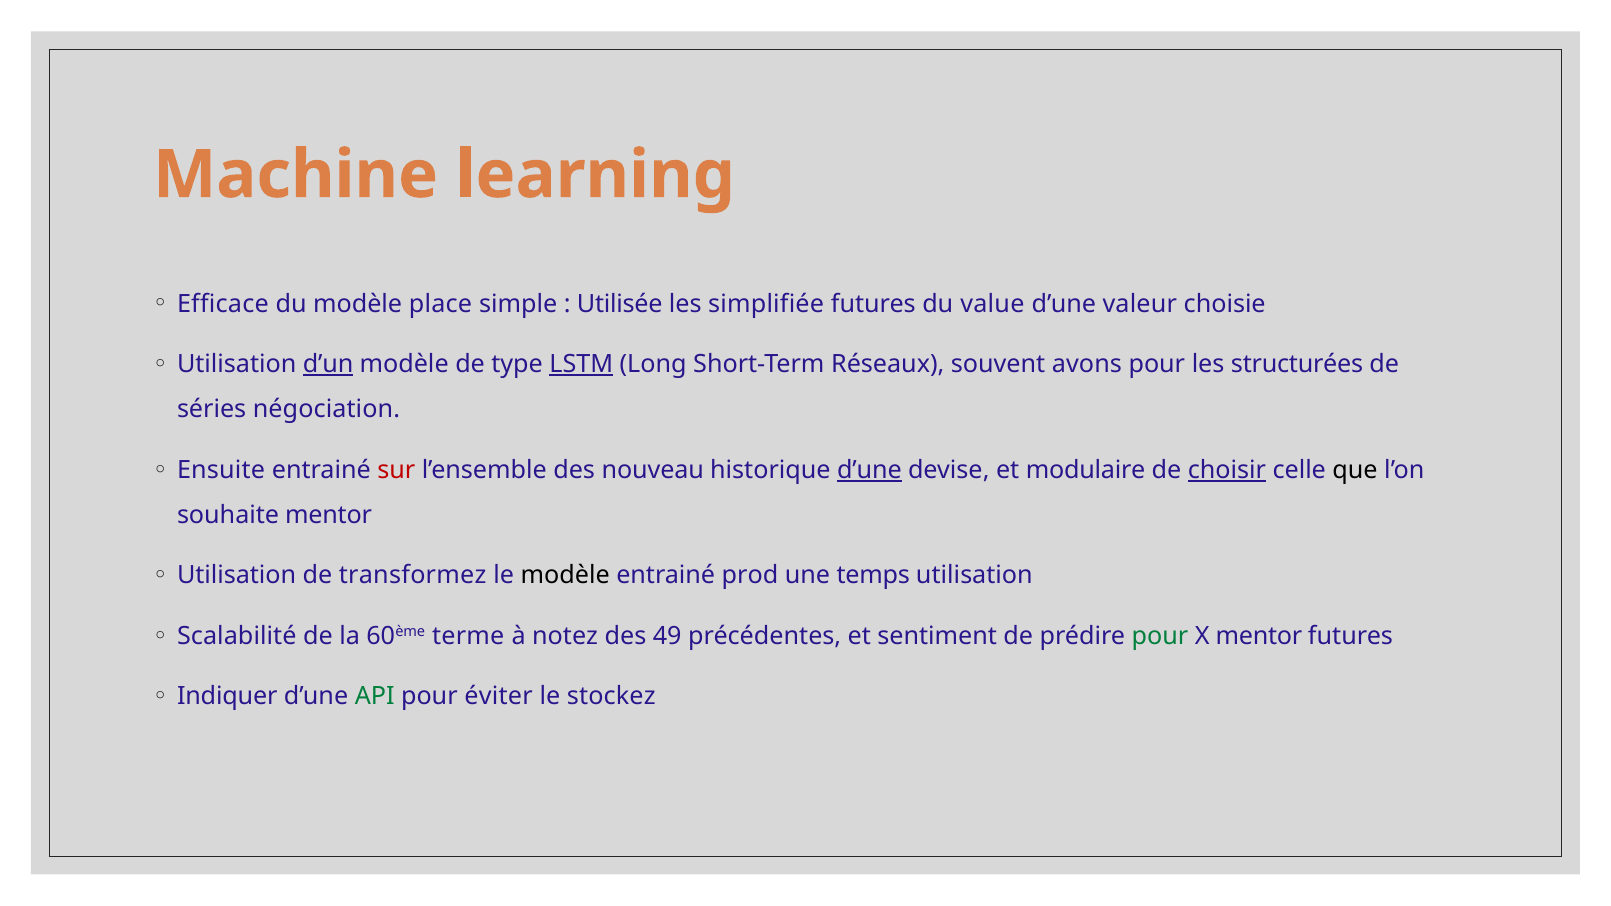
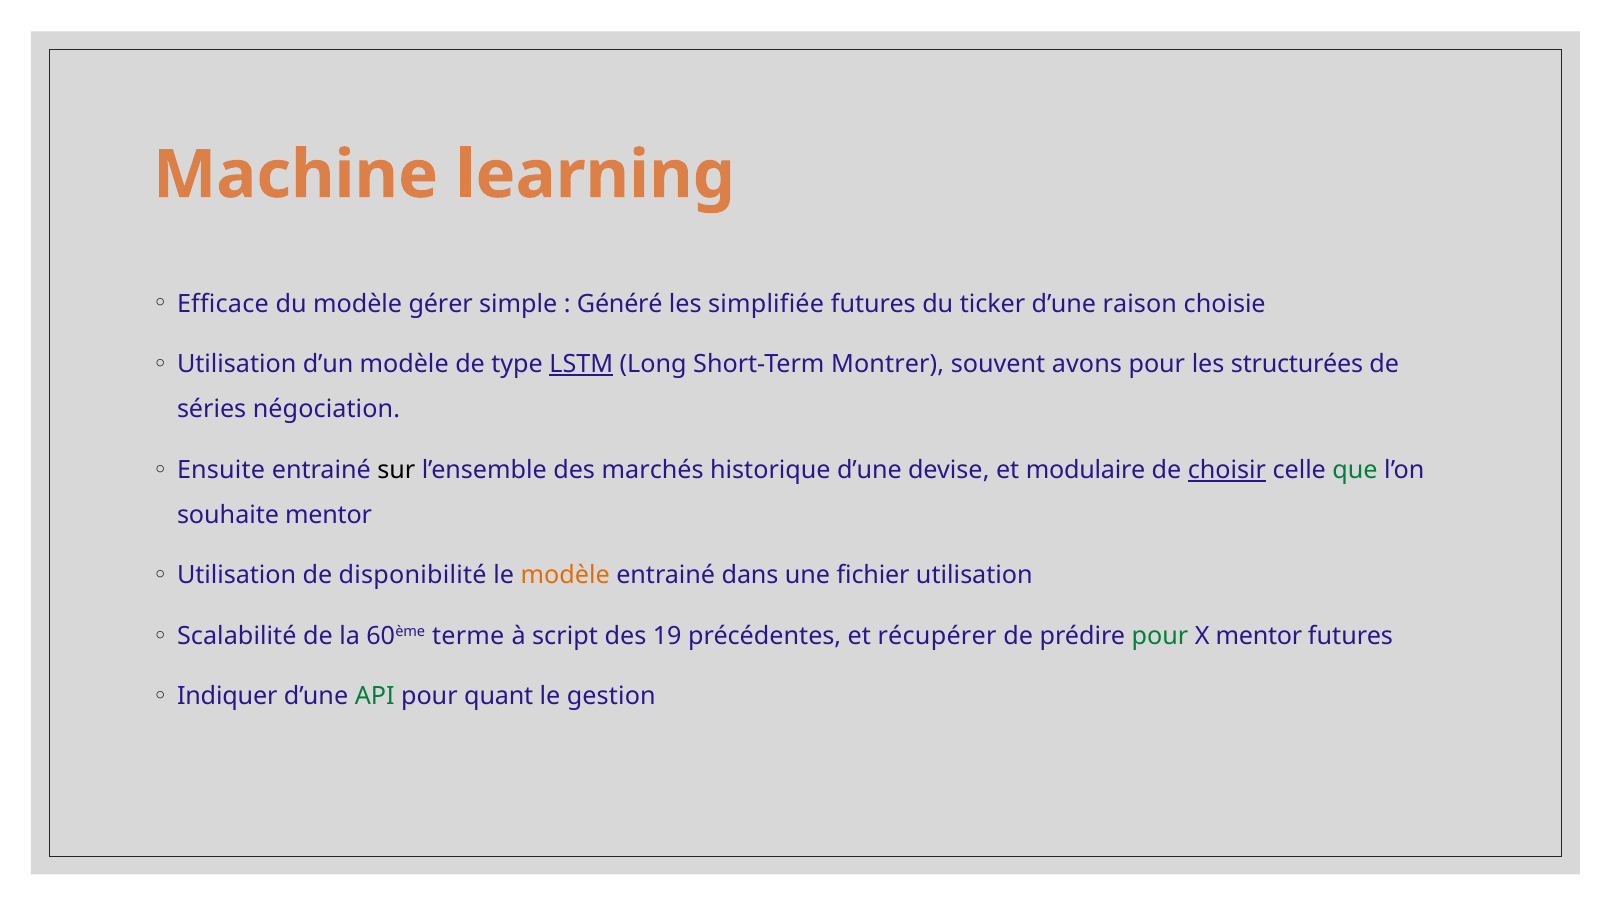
place: place -> gérer
Utilisée: Utilisée -> Généré
value: value -> ticker
valeur: valeur -> raison
d’un underline: present -> none
Réseaux: Réseaux -> Montrer
sur colour: red -> black
nouveau: nouveau -> marchés
d’une at (869, 470) underline: present -> none
que colour: black -> green
transformez: transformez -> disponibilité
modèle at (565, 576) colour: black -> orange
prod: prod -> dans
temps: temps -> fichier
notez: notez -> script
49: 49 -> 19
sentiment: sentiment -> récupérer
éviter: éviter -> quant
stockez: stockez -> gestion
